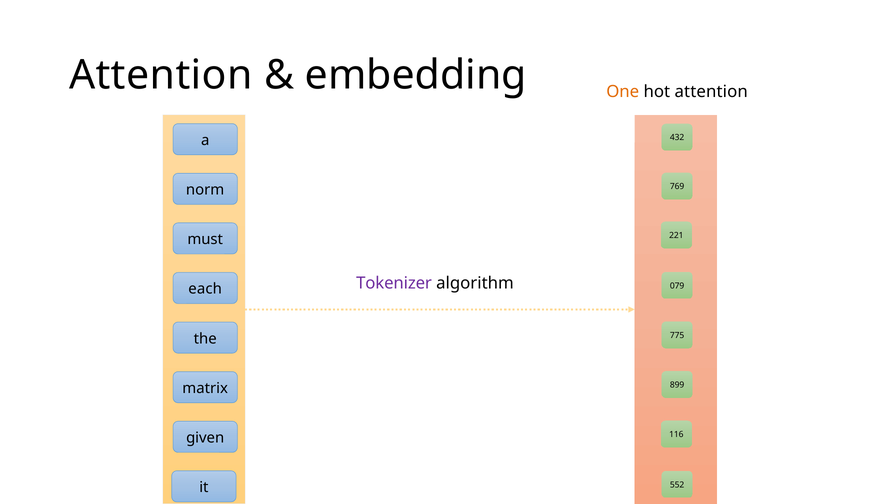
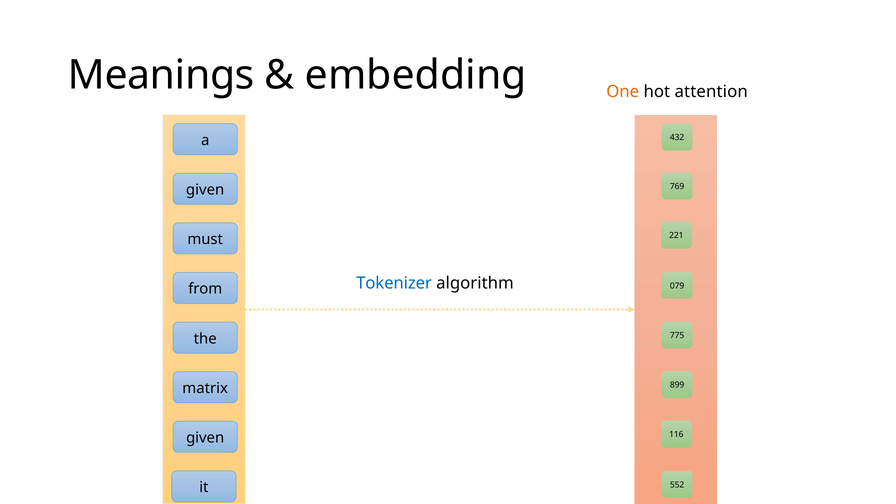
Attention at (161, 75): Attention -> Meanings
norm at (205, 190): norm -> given
Tokenizer colour: purple -> blue
each: each -> from
